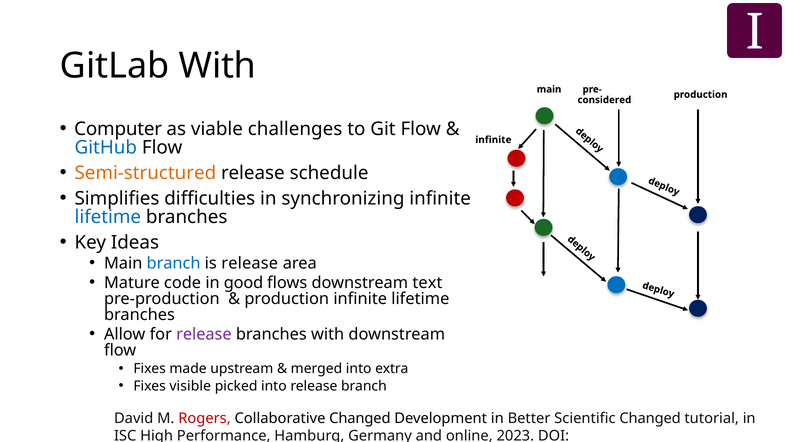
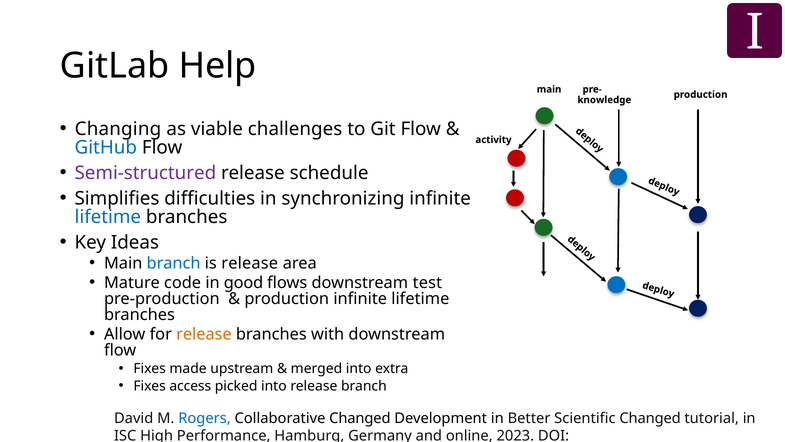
GitLab With: With -> Help
considered: considered -> knowledge
Computer: Computer -> Changing
infinite at (493, 140): infinite -> activity
Semi-structured colour: orange -> purple
text: text -> test
release at (204, 334) colour: purple -> orange
visible: visible -> access
Rogers colour: red -> blue
